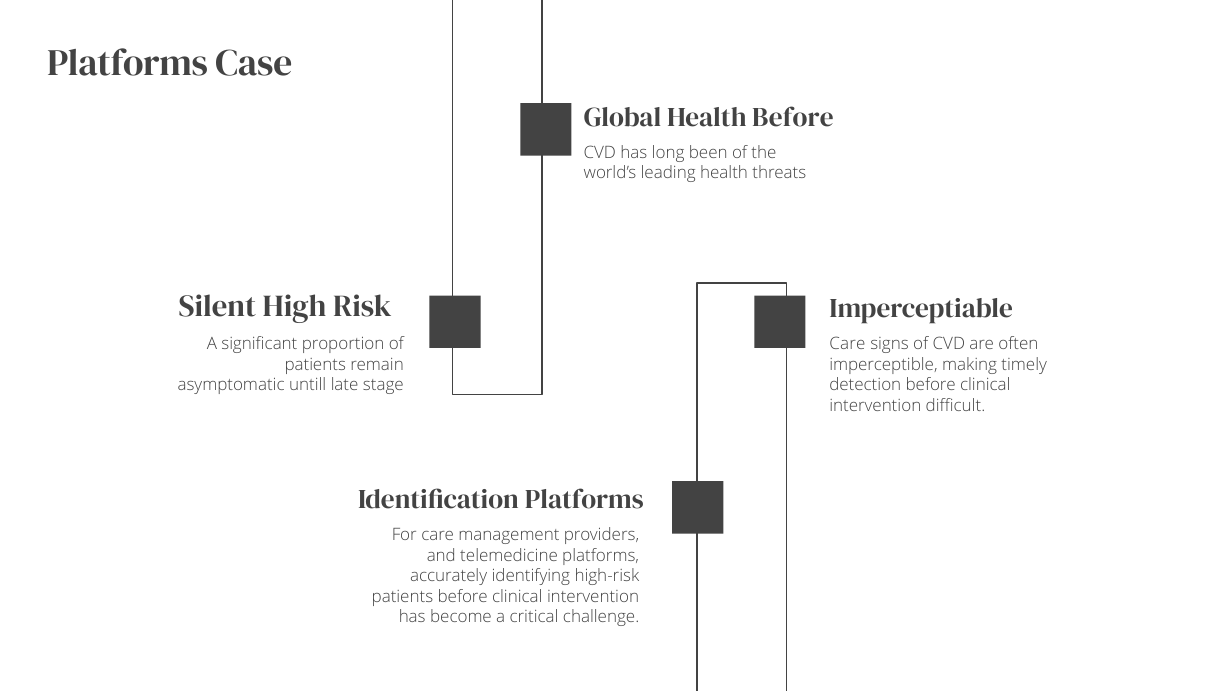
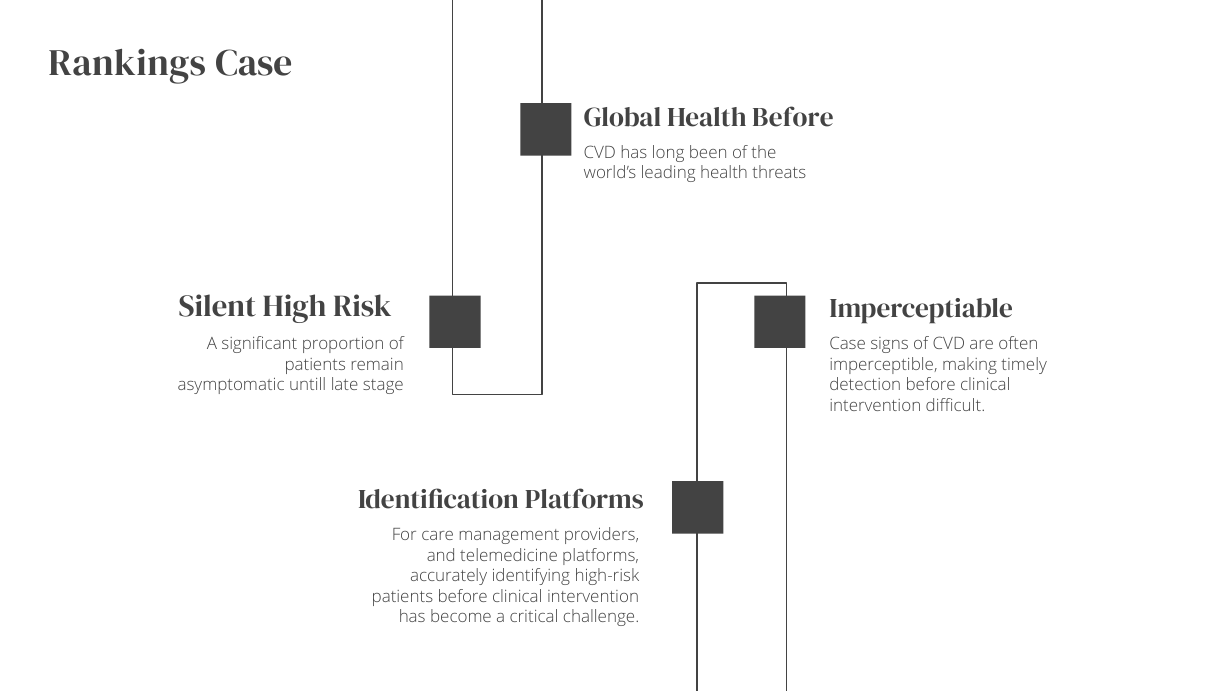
Platforms at (128, 64): Platforms -> Rankings
Care at (847, 344): Care -> Case
